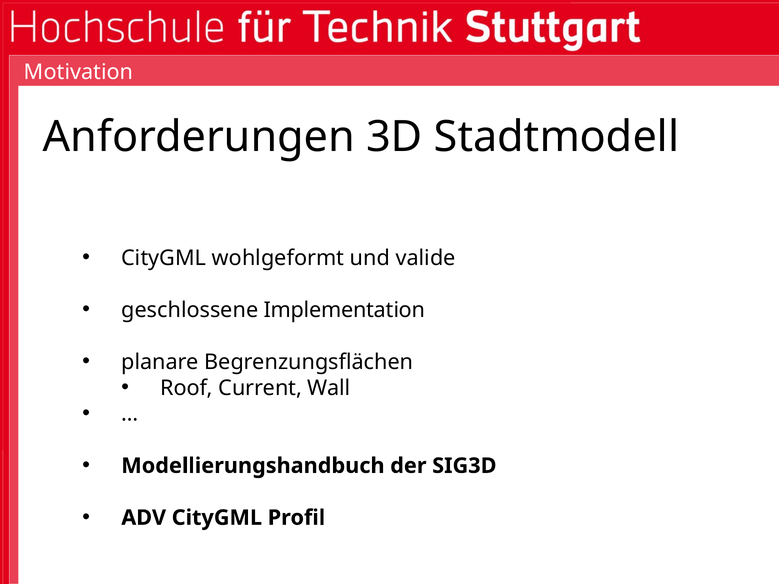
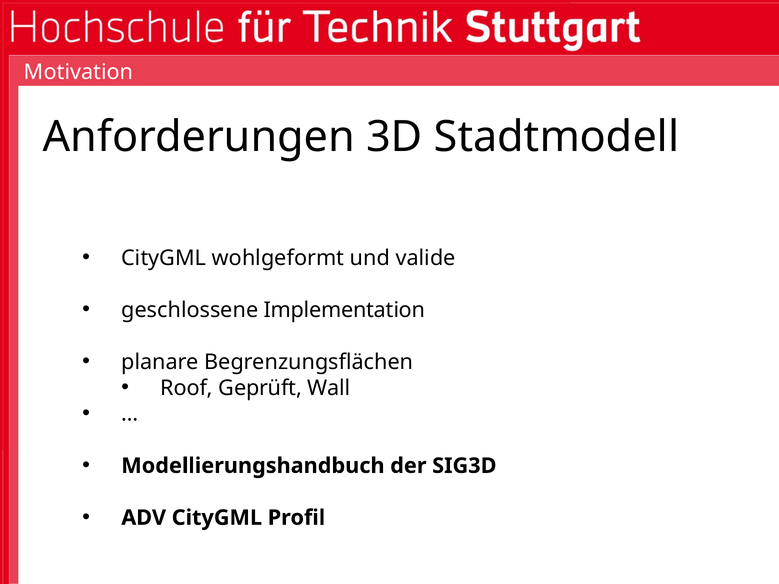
Current: Current -> Geprüft
